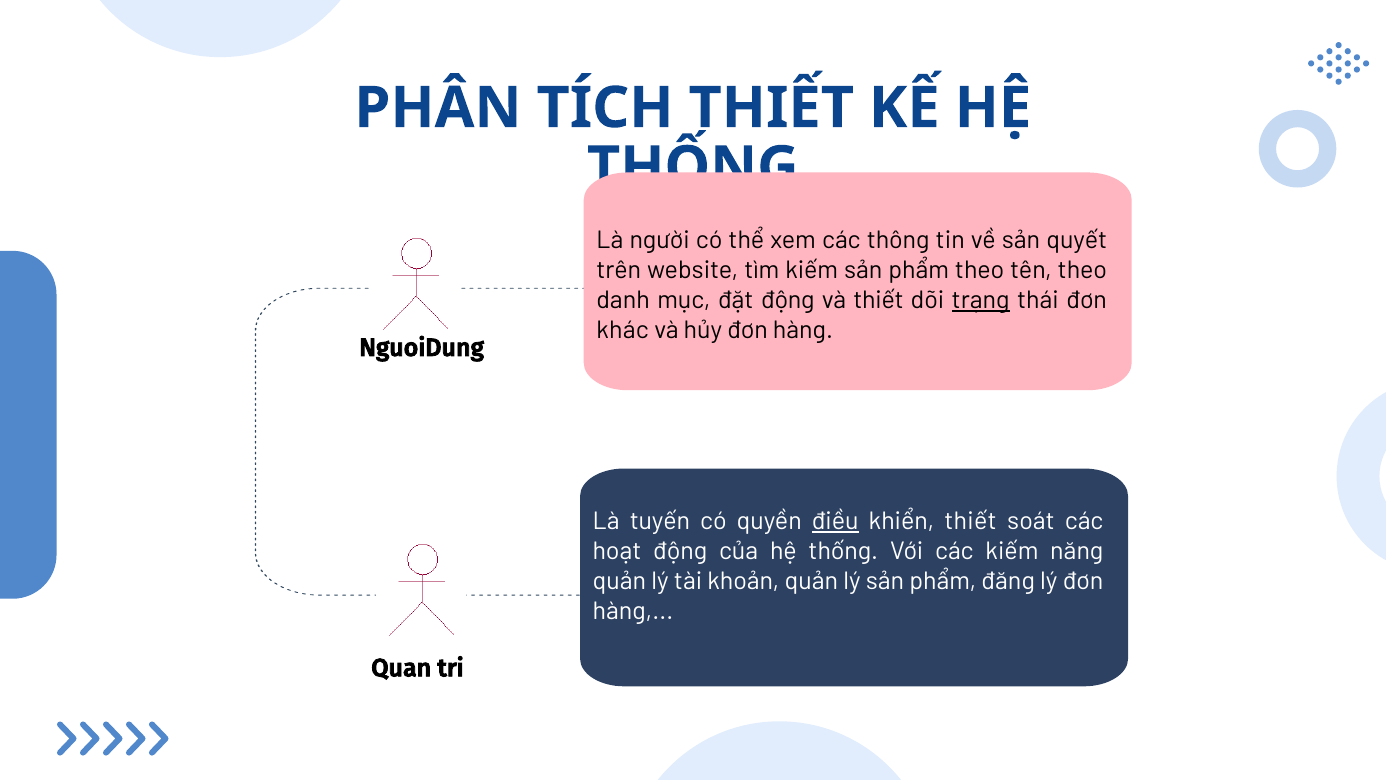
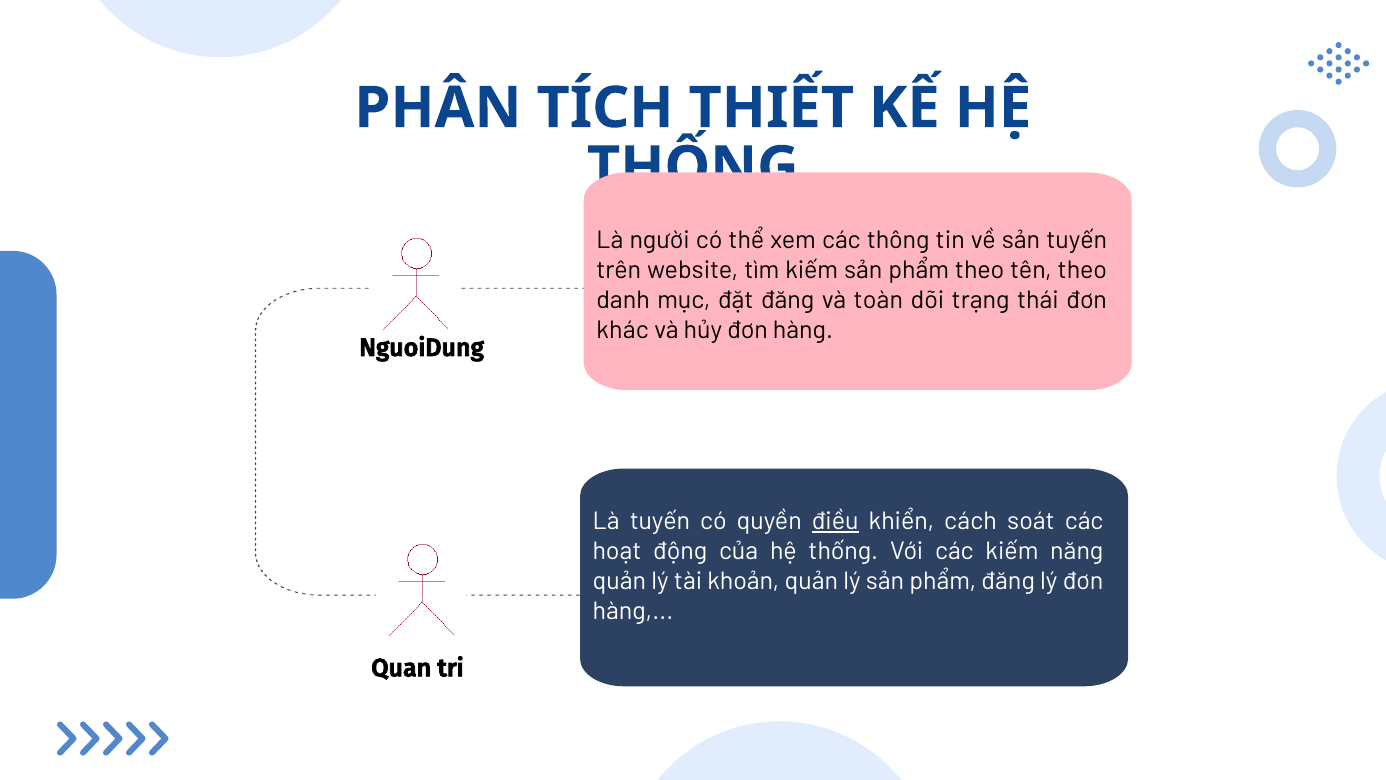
sản quyết: quyết -> tuyến
đặt động: động -> đăng
và thiết: thiết -> toàn
trạng underline: present -> none
khiển thiết: thiết -> cách
